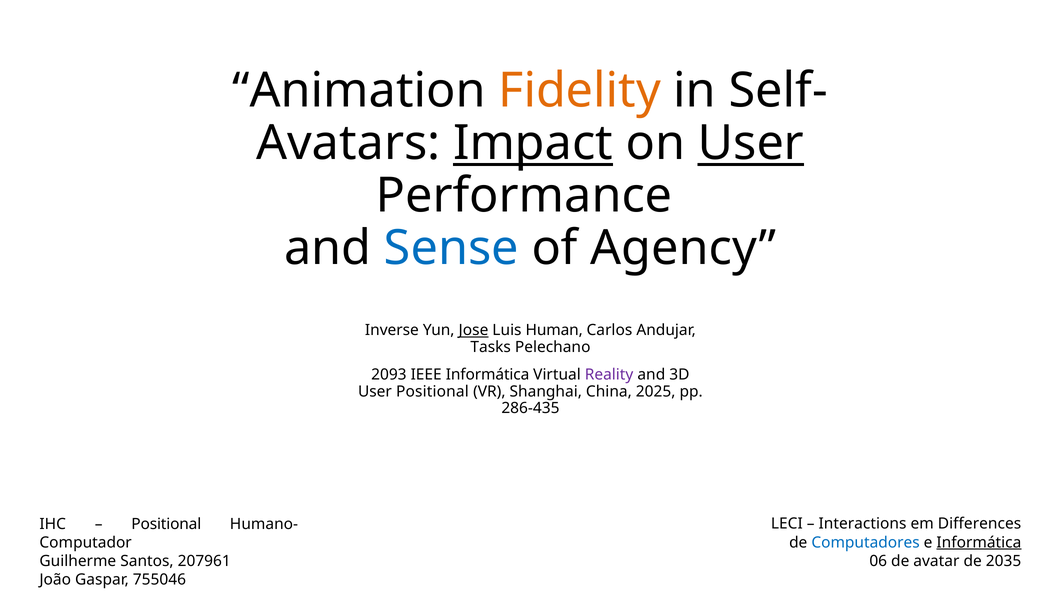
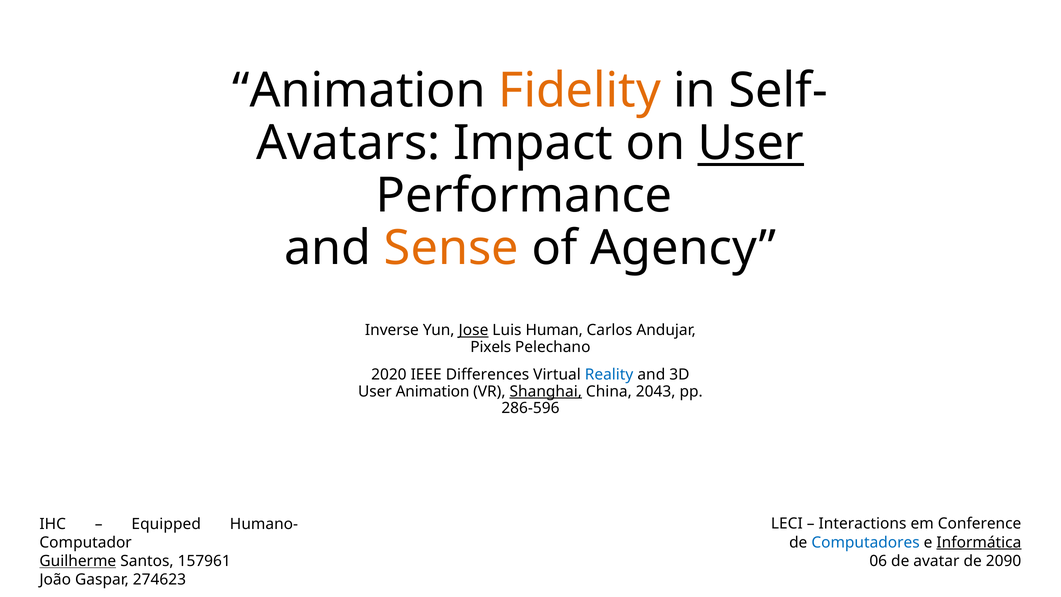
Impact underline: present -> none
Sense colour: blue -> orange
Tasks: Tasks -> Pixels
2093: 2093 -> 2020
IEEE Informática: Informática -> Differences
Reality colour: purple -> blue
User Positional: Positional -> Animation
Shanghai underline: none -> present
2025: 2025 -> 2043
286-435: 286-435 -> 286-596
Positional at (166, 524): Positional -> Equipped
Differences: Differences -> Conference
2035: 2035 -> 2090
Guilherme underline: none -> present
207961: 207961 -> 157961
755046: 755046 -> 274623
